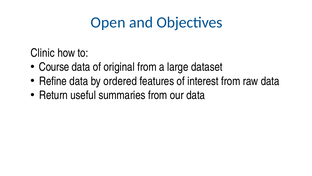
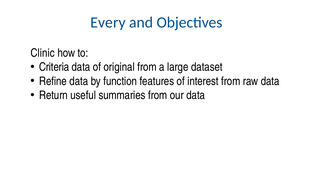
Open: Open -> Every
Course: Course -> Criteria
ordered: ordered -> function
